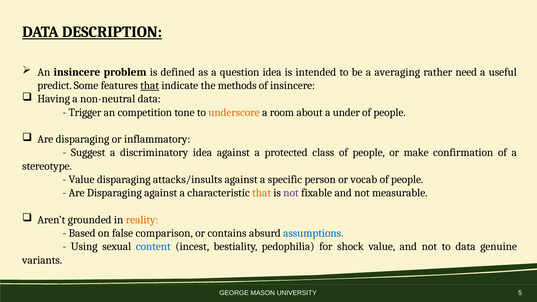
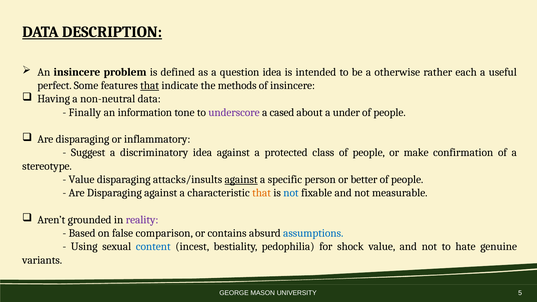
averaging: averaging -> otherwise
need: need -> each
predict: predict -> perfect
Trigger: Trigger -> Finally
competition: competition -> information
underscore colour: orange -> purple
room: room -> cased
against at (241, 180) underline: none -> present
vocab: vocab -> better
not at (291, 193) colour: purple -> blue
reality colour: orange -> purple
to data: data -> hate
